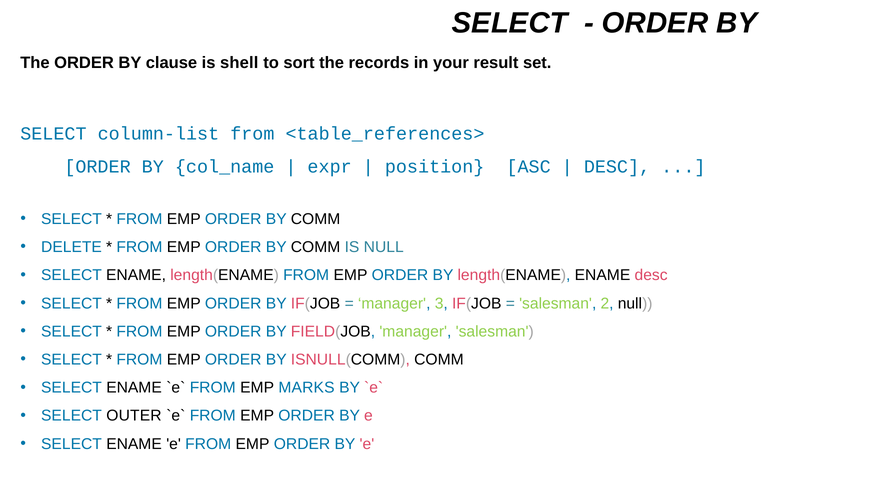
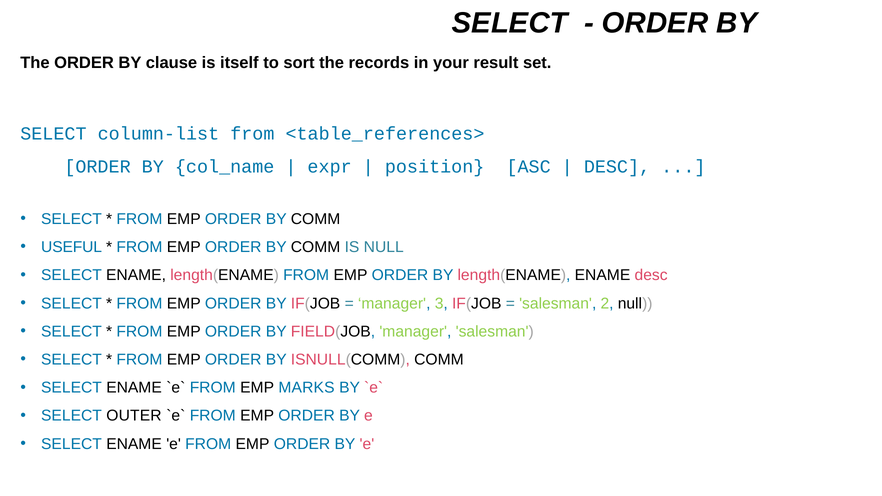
shell: shell -> itself
DELETE: DELETE -> USEFUL
